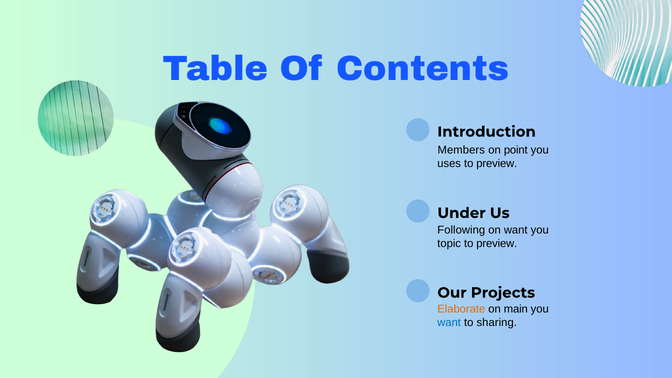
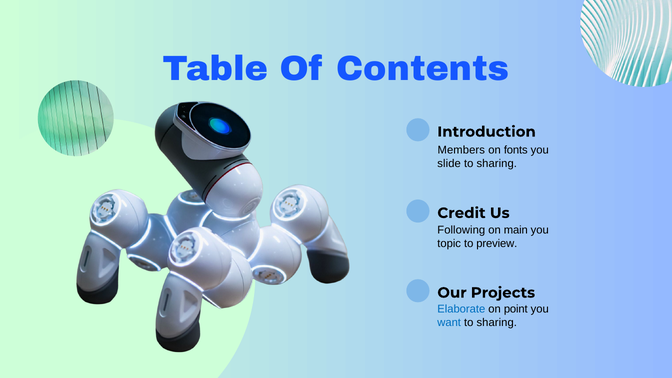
point: point -> fonts
uses: uses -> slide
preview at (497, 164): preview -> sharing
Under: Under -> Credit
on want: want -> main
Elaborate colour: orange -> blue
main: main -> point
